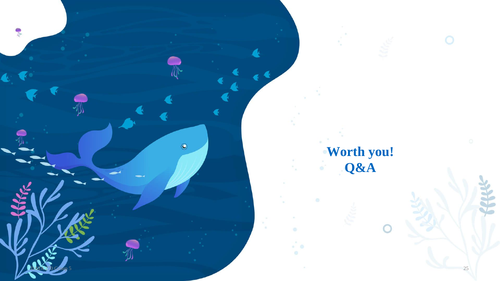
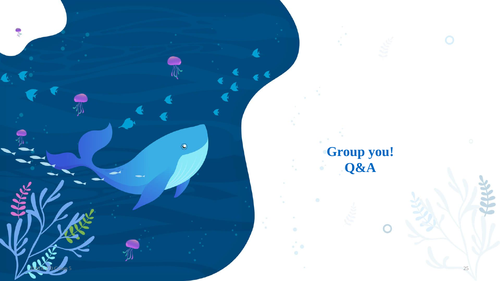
Worth at (346, 152): Worth -> Group
